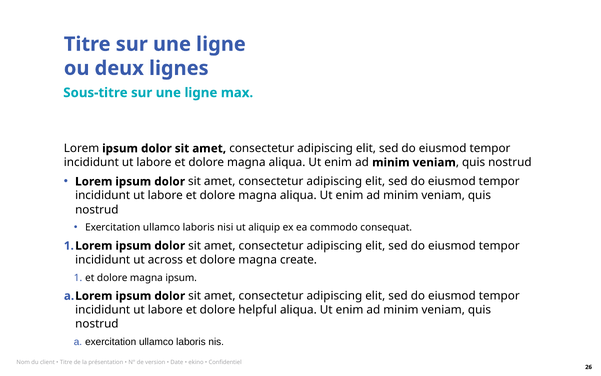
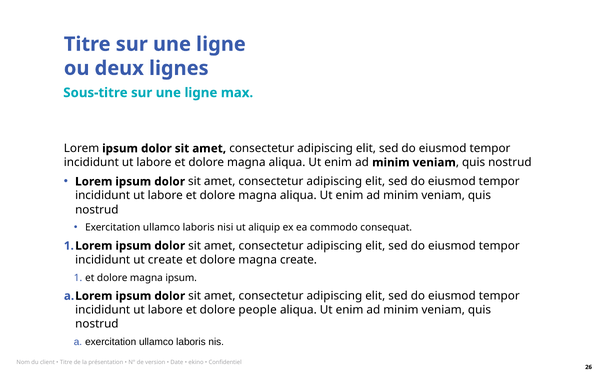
ut across: across -> create
helpful: helpful -> people
